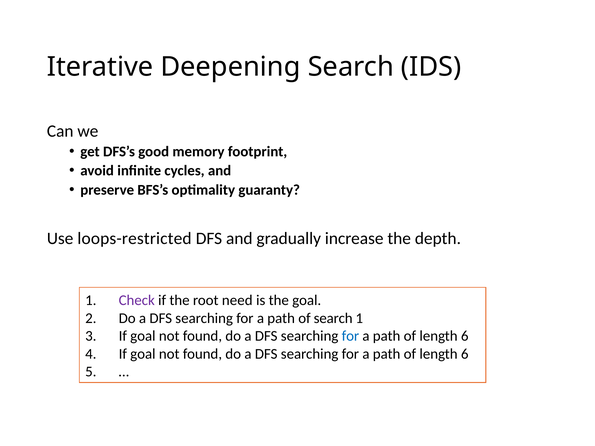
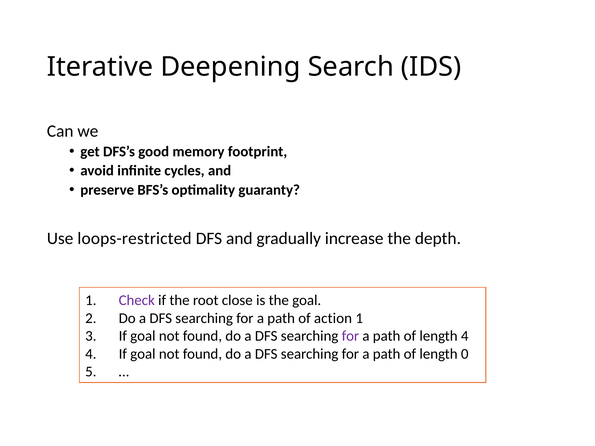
need: need -> close
of search: search -> action
for at (350, 336) colour: blue -> purple
6 at (465, 336): 6 -> 4
6 at (465, 354): 6 -> 0
